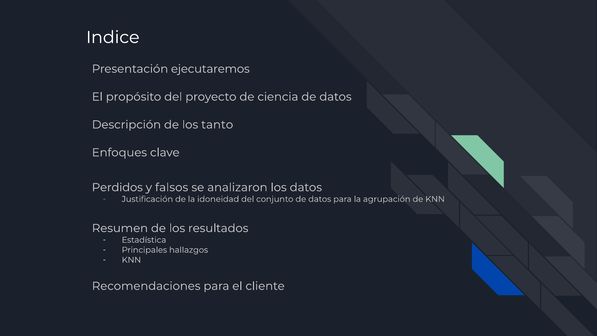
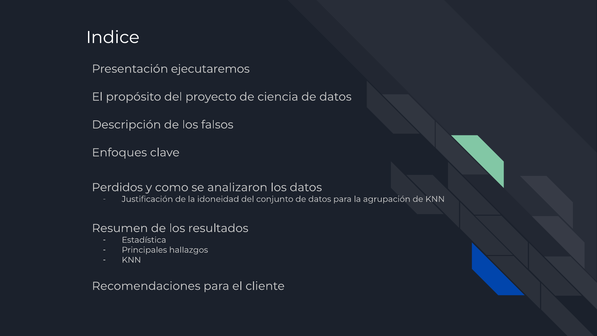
tanto: tanto -> falsos
falsos: falsos -> como
